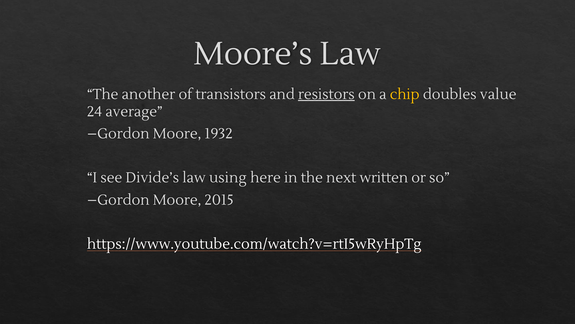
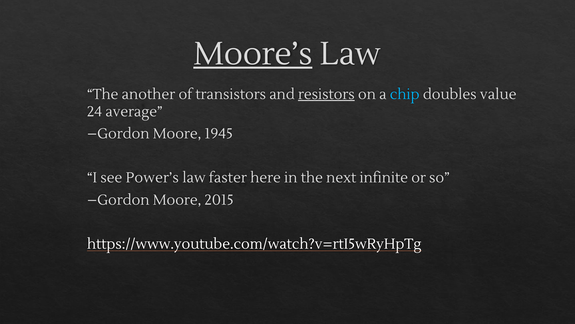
Moore’s underline: none -> present
chip colour: yellow -> light blue
1932: 1932 -> 1945
Divide’s: Divide’s -> Power’s
using: using -> faster
written: written -> infinite
